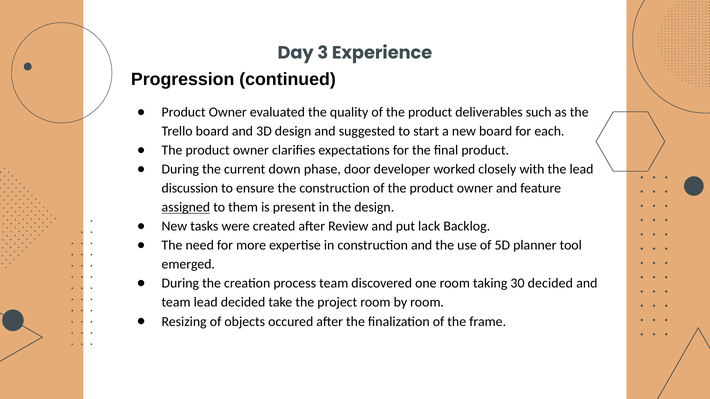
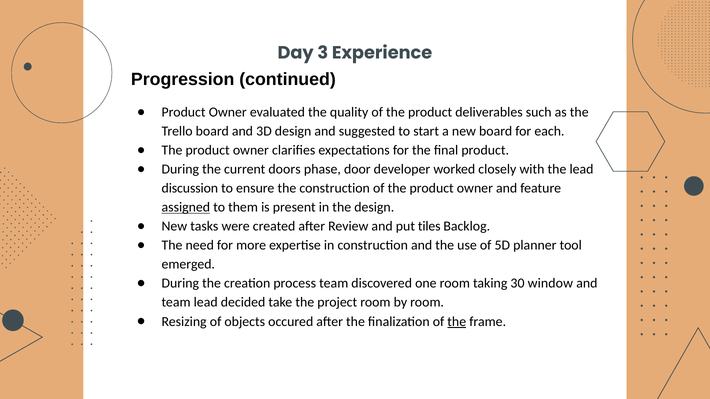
down: down -> doors
lack: lack -> tiles
30 decided: decided -> window
the at (457, 322) underline: none -> present
